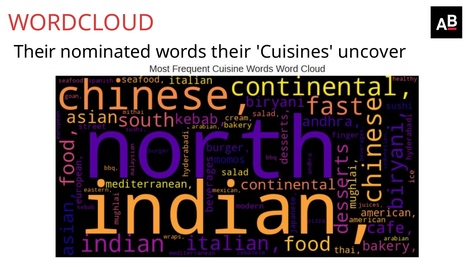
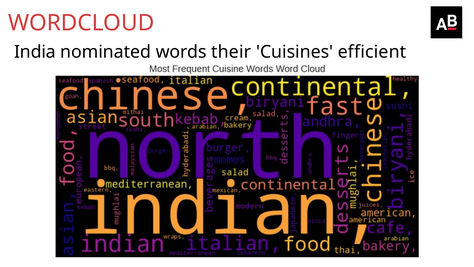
Their at (35, 52): Their -> India
uncover: uncover -> efficient
